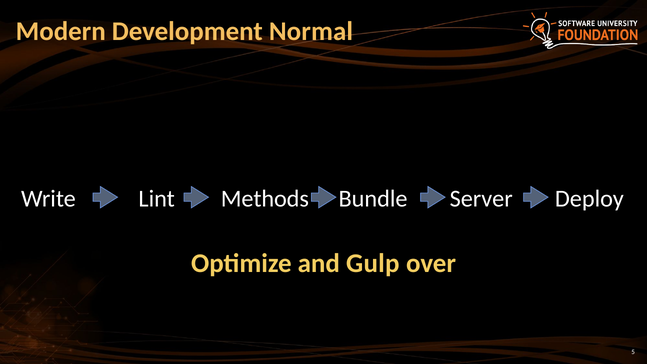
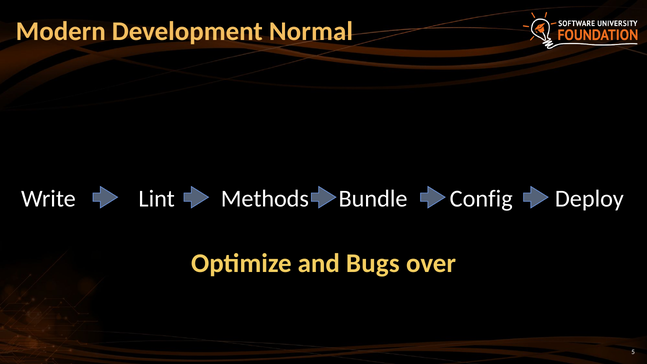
Server: Server -> Config
Gulp: Gulp -> Bugs
